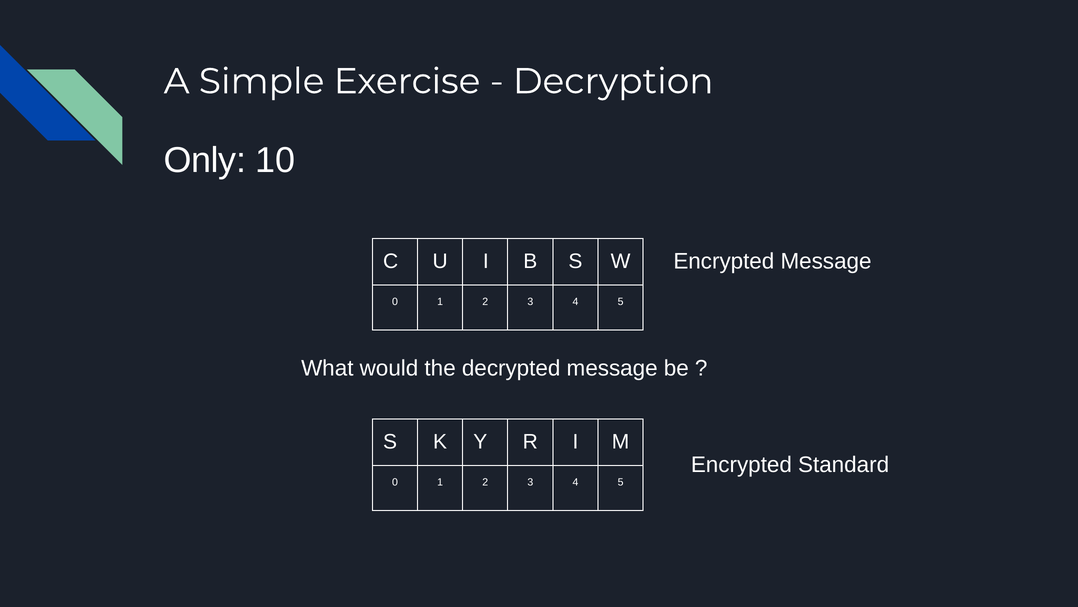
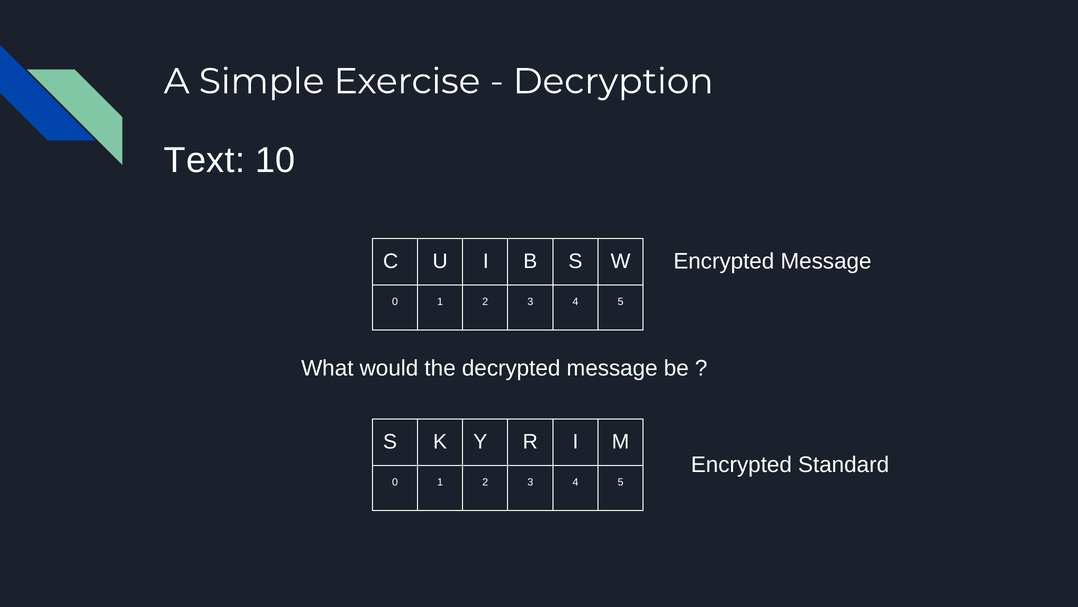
Only: Only -> Text
